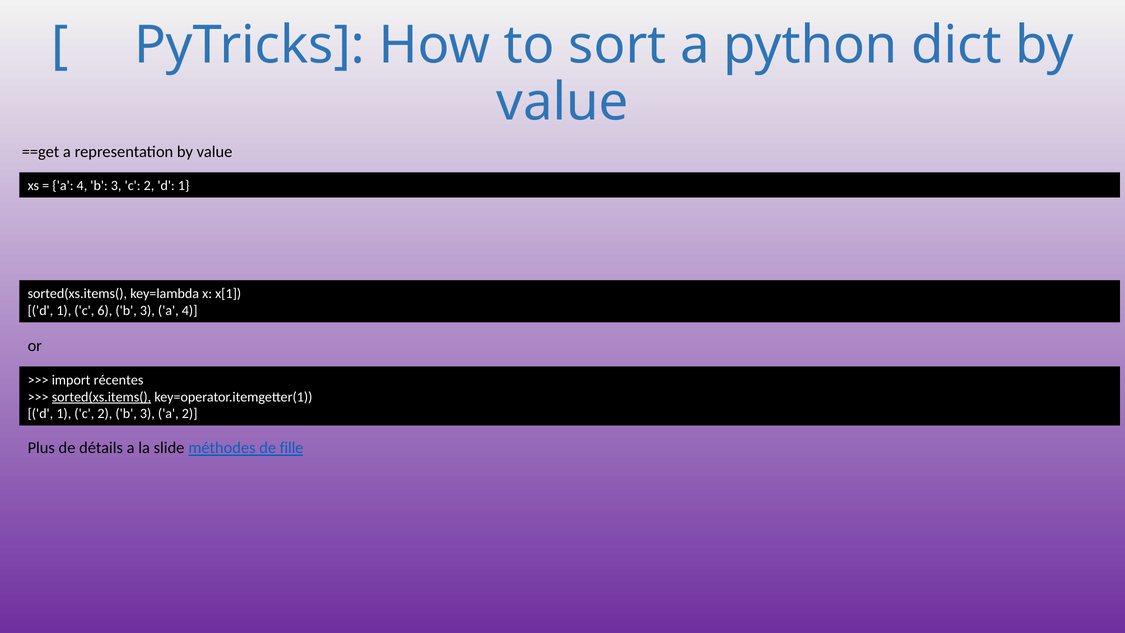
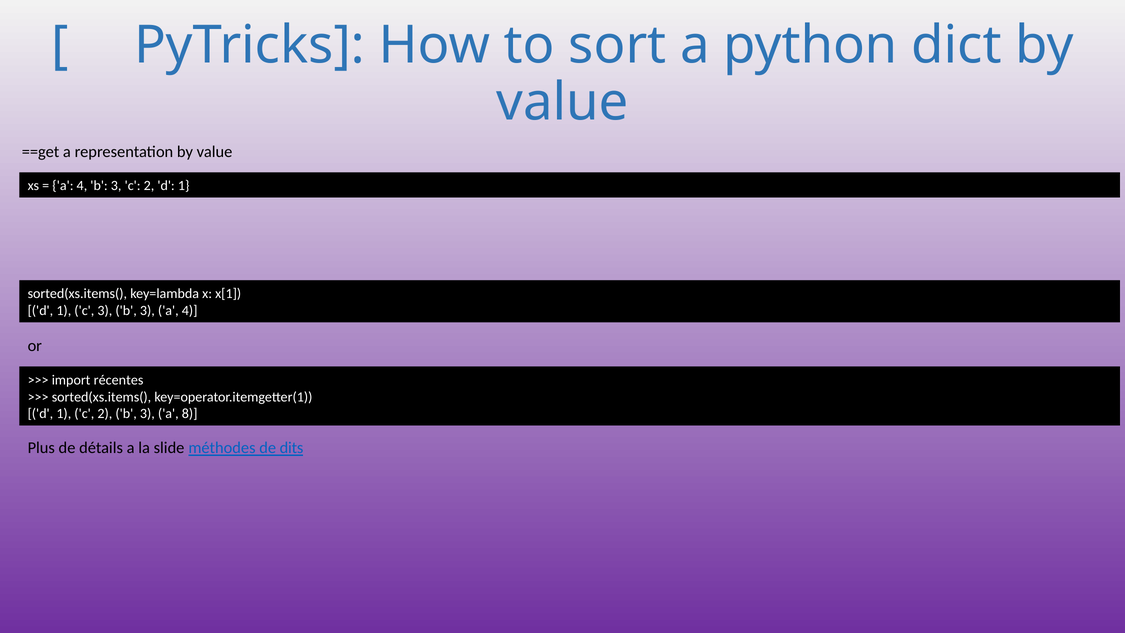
c 6: 6 -> 3
sorted(xs.items( at (101, 397) underline: present -> none
a 2: 2 -> 8
fille: fille -> dits
